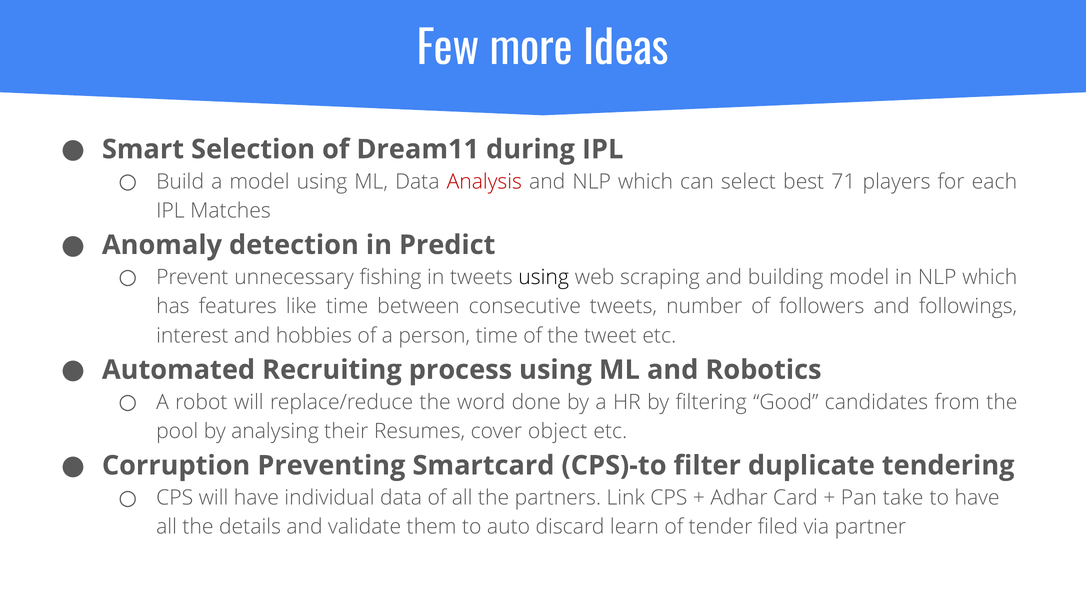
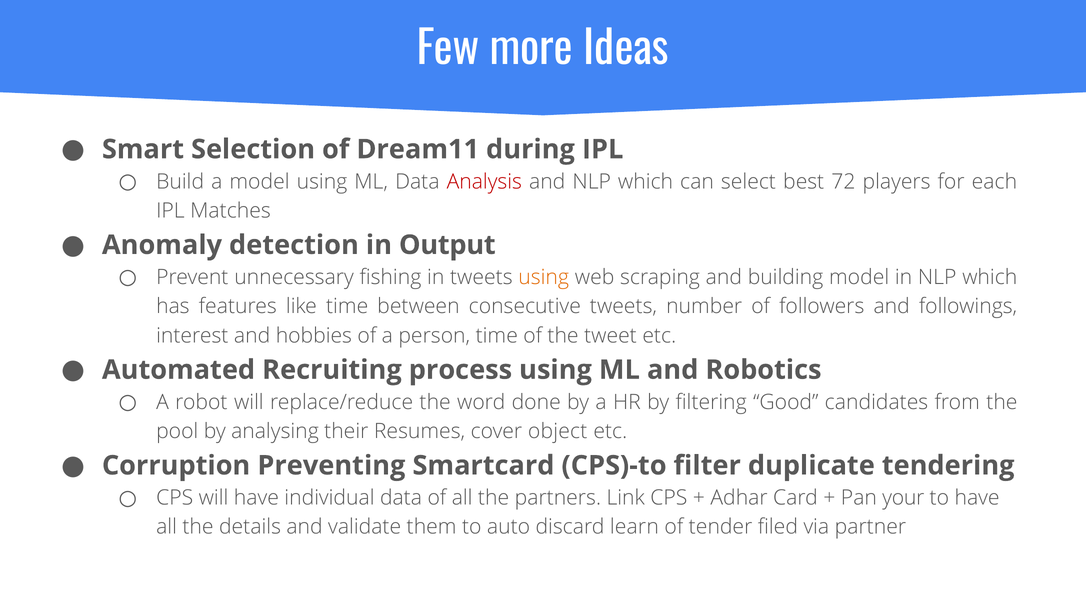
71: 71 -> 72
Predict: Predict -> Output
using at (544, 277) colour: black -> orange
take: take -> your
